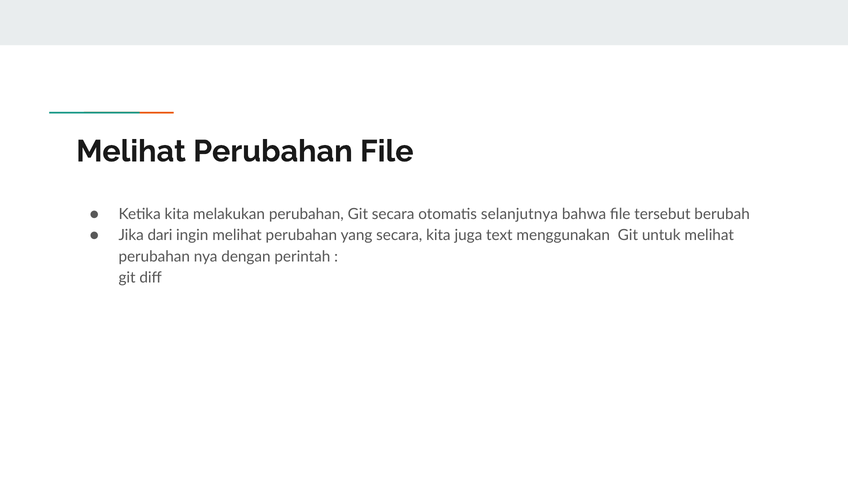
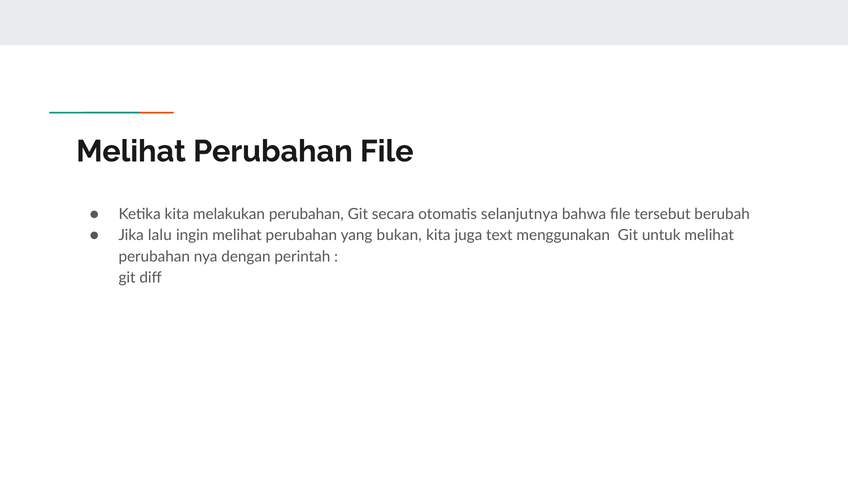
dari: dari -> lalu
yang secara: secara -> bukan
